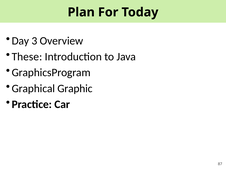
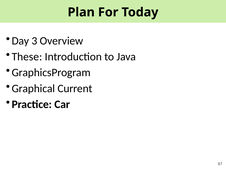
Graphic: Graphic -> Current
